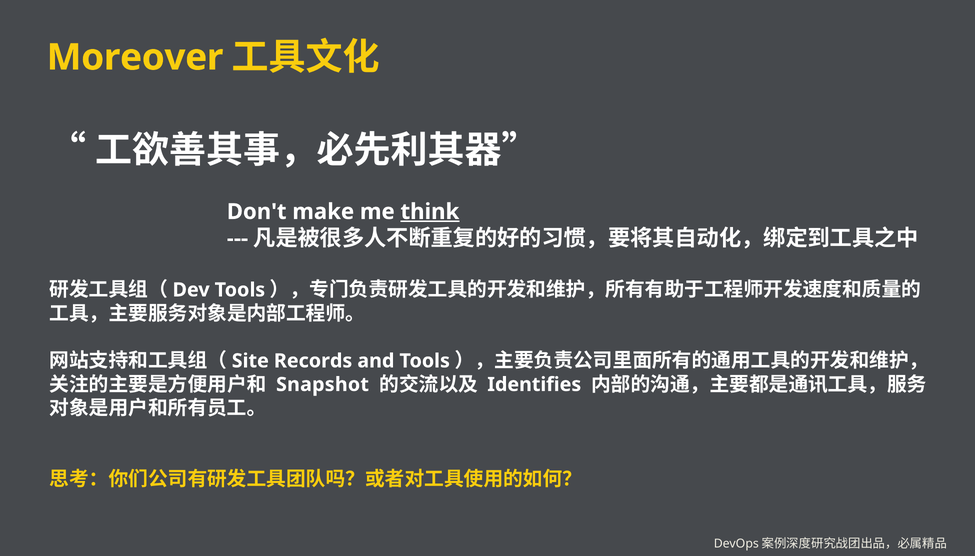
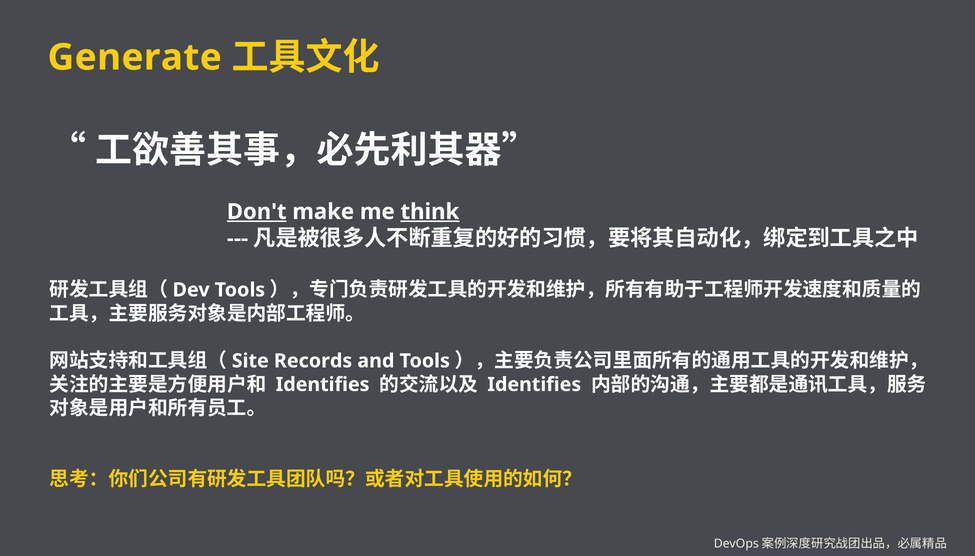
Moreover: Moreover -> Generate
Don't underline: none -> present
Snapshot at (322, 384): Snapshot -> Identifies
